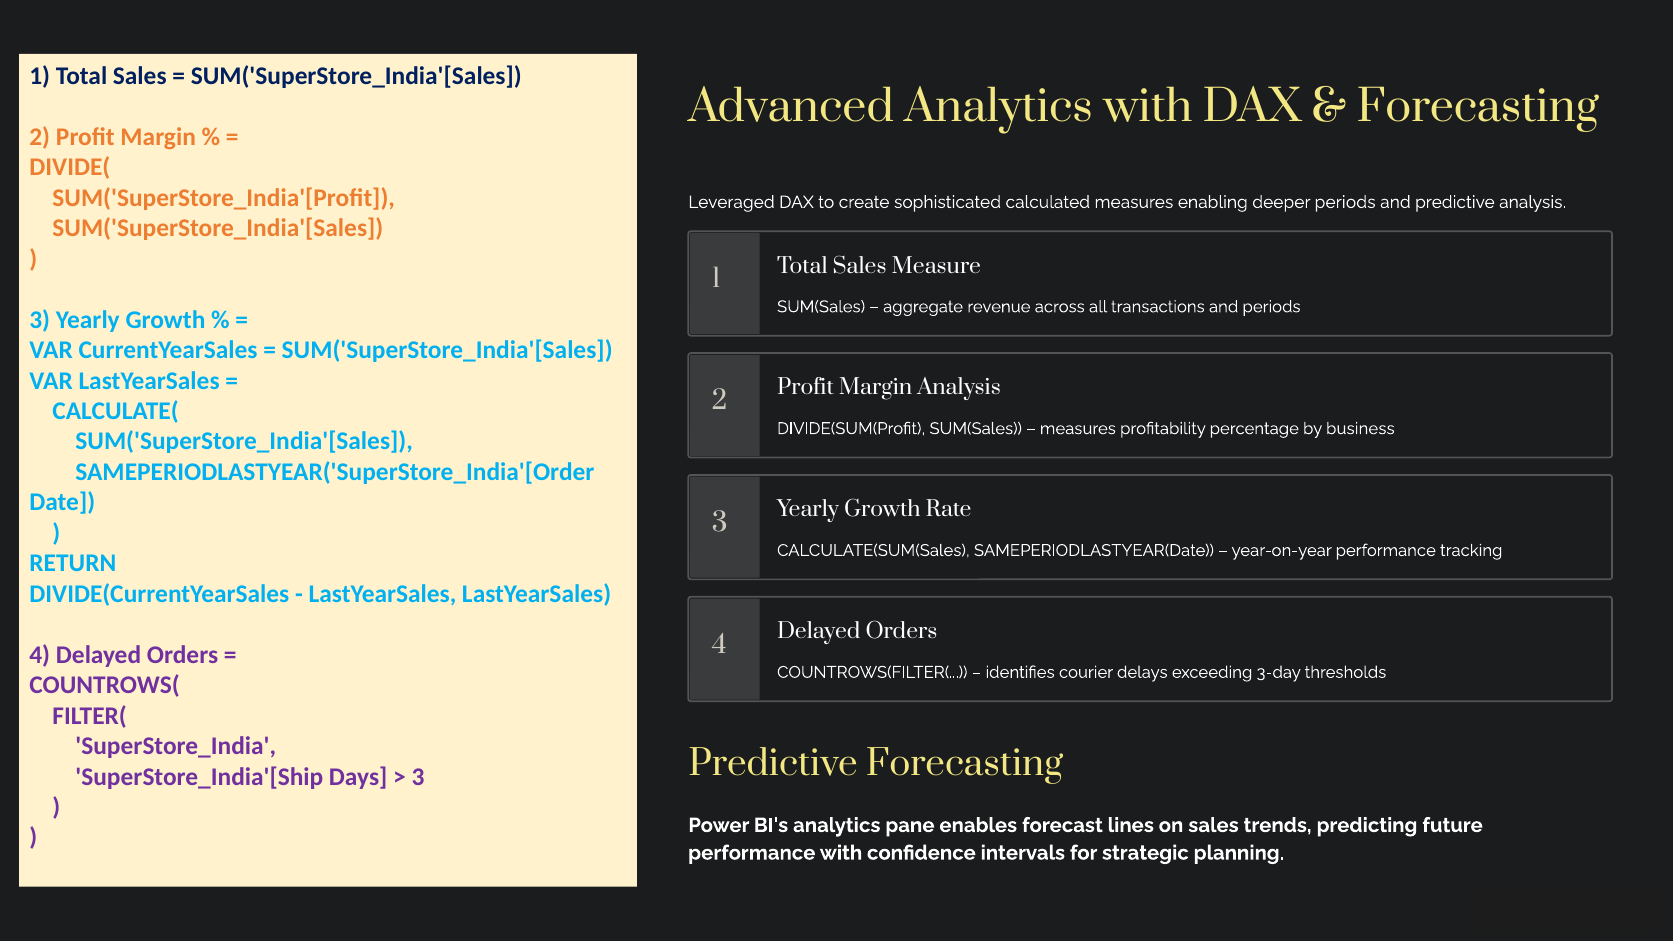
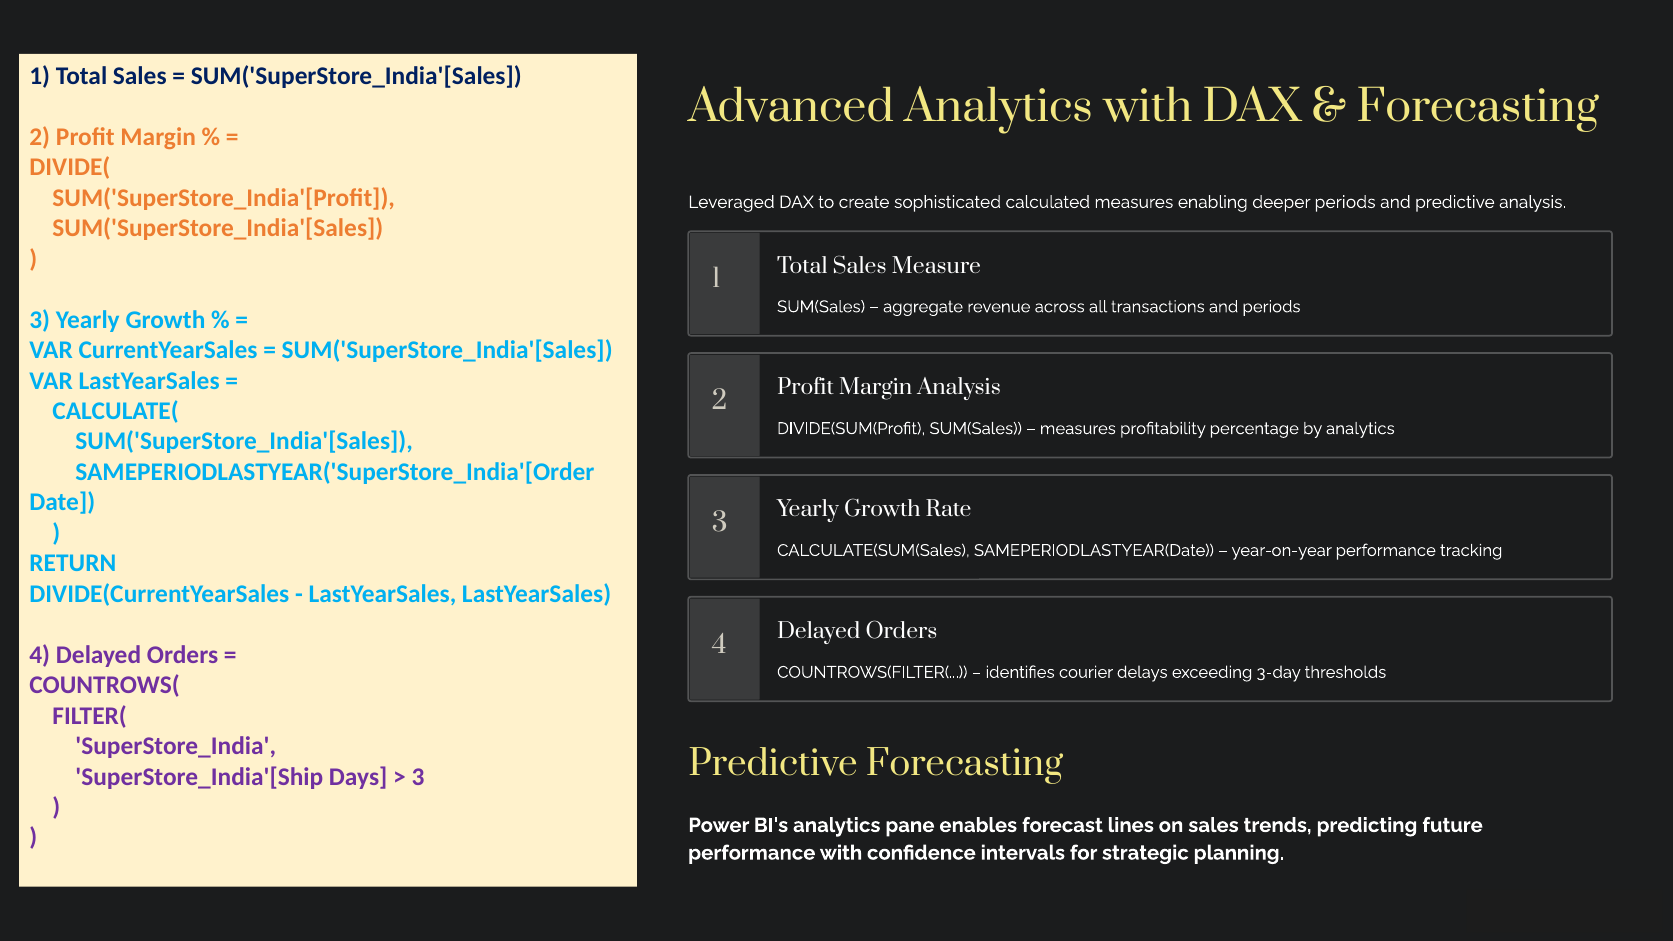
by business: business -> analytics
